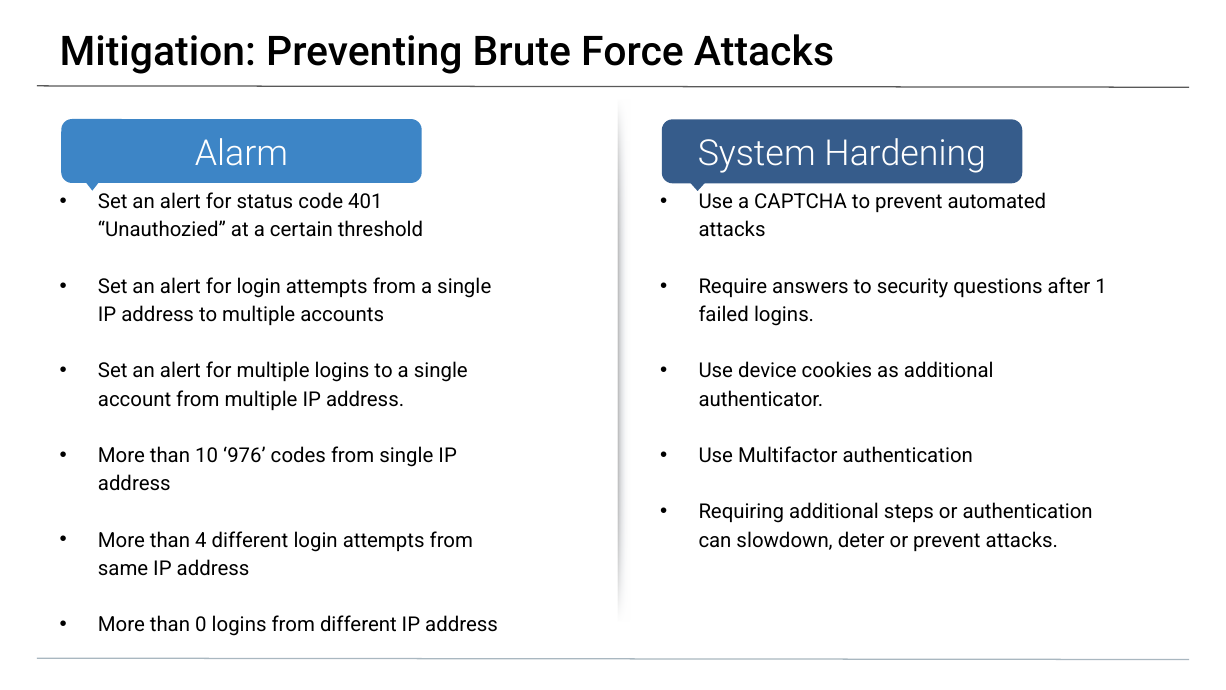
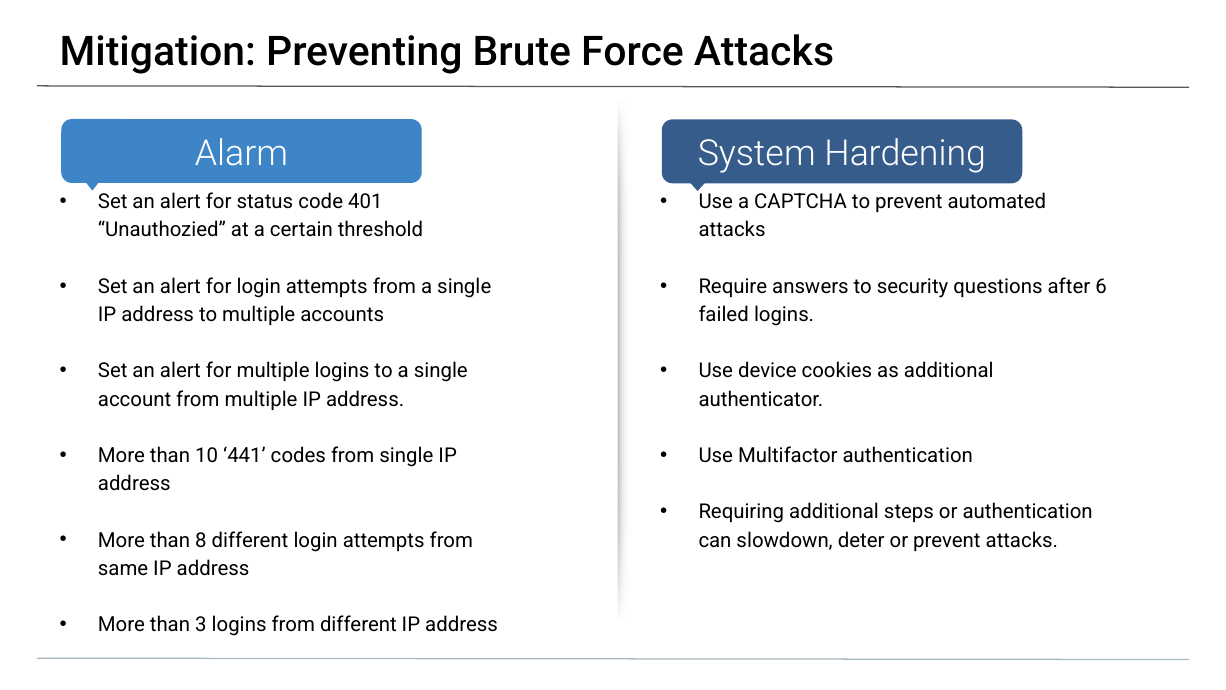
1: 1 -> 6
976: 976 -> 441
4: 4 -> 8
0: 0 -> 3
